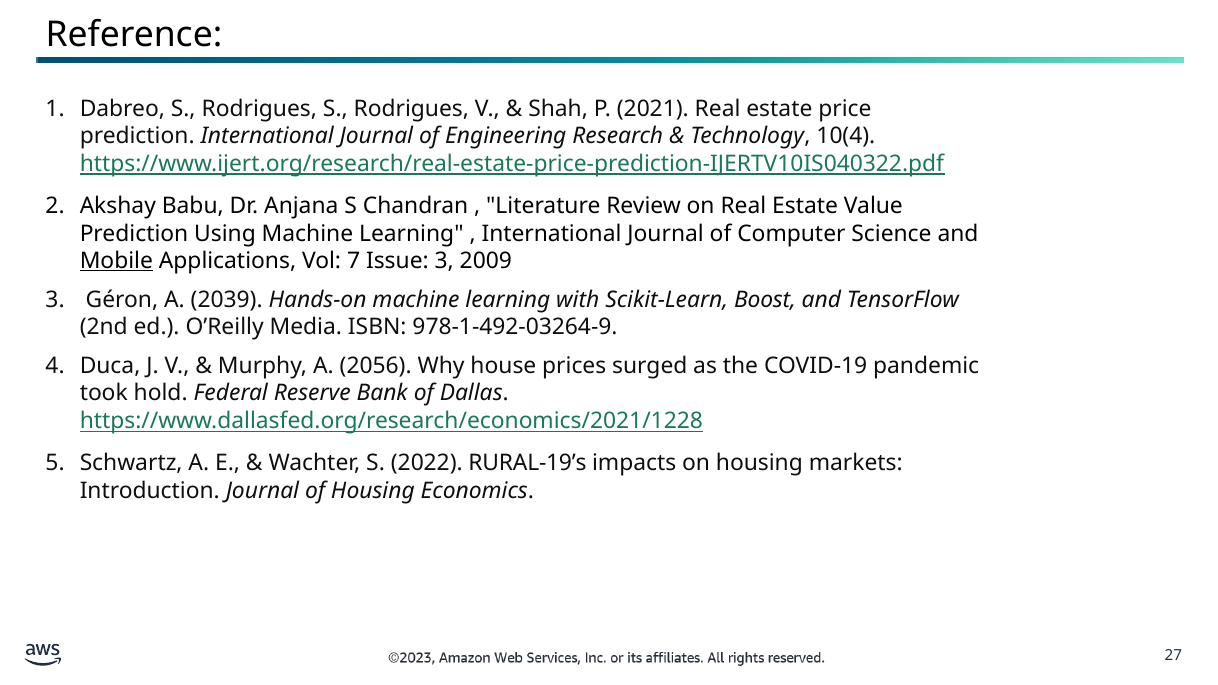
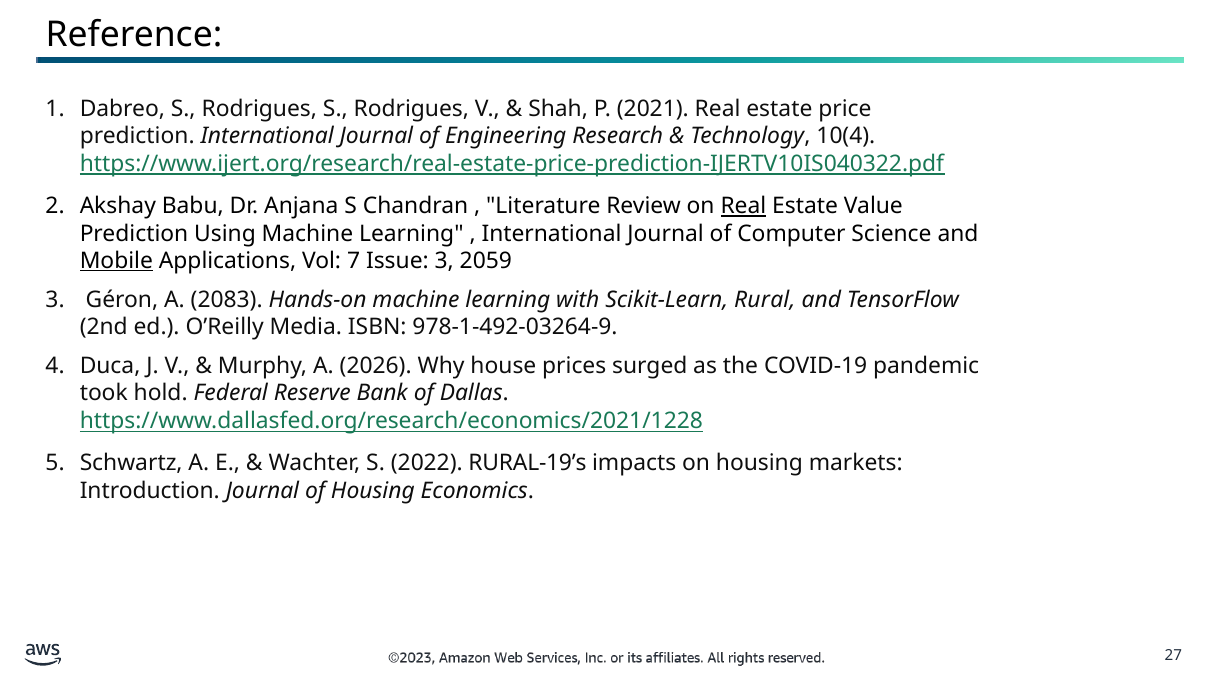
Real at (743, 206) underline: none -> present
2009: 2009 -> 2059
2039: 2039 -> 2083
Boost: Boost -> Rural
2056: 2056 -> 2026
